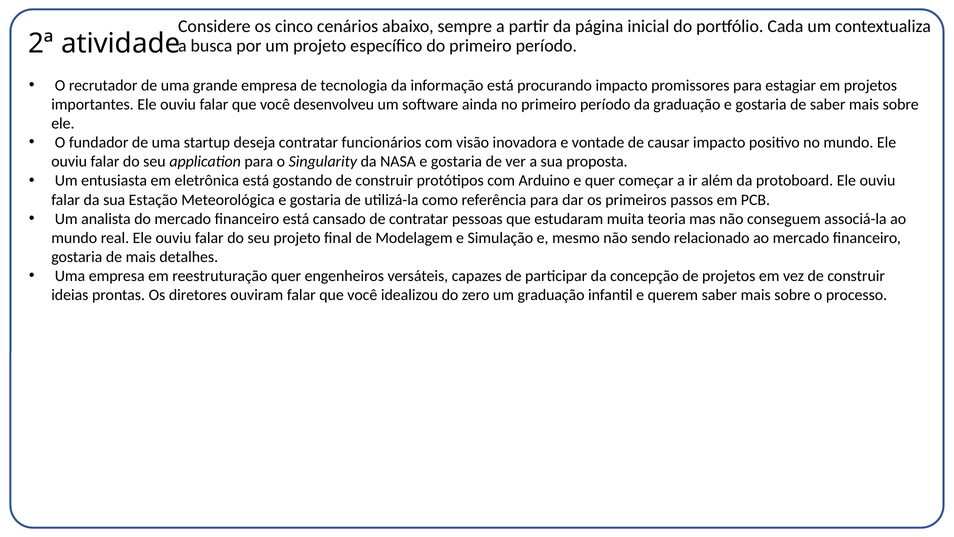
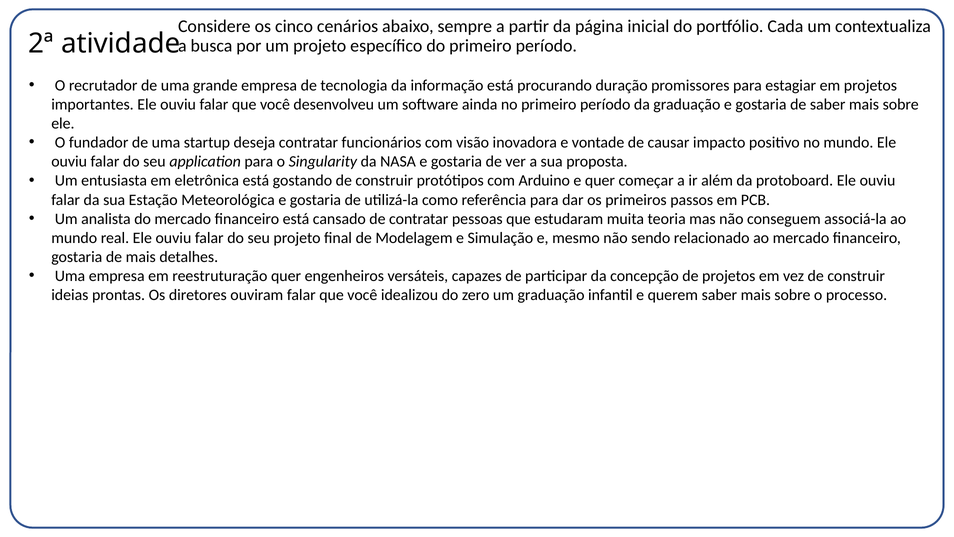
procurando impacto: impacto -> duração
